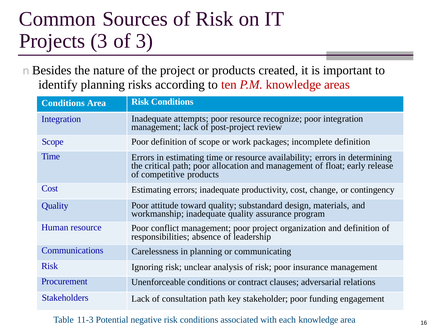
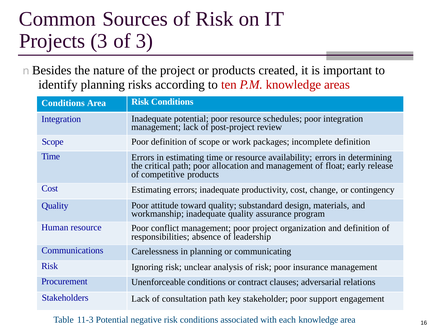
Inadequate attempts: attempts -> potential
recognize: recognize -> schedules
funding: funding -> support
